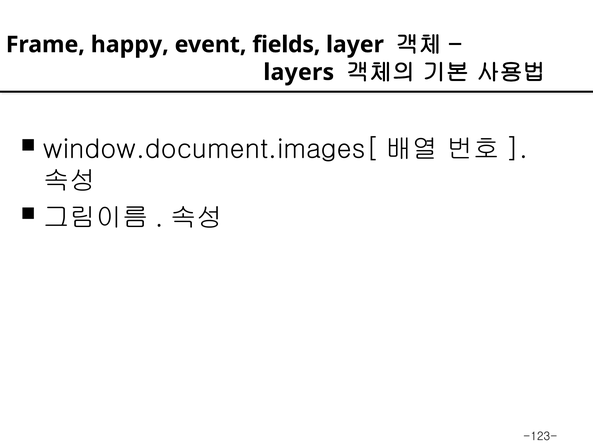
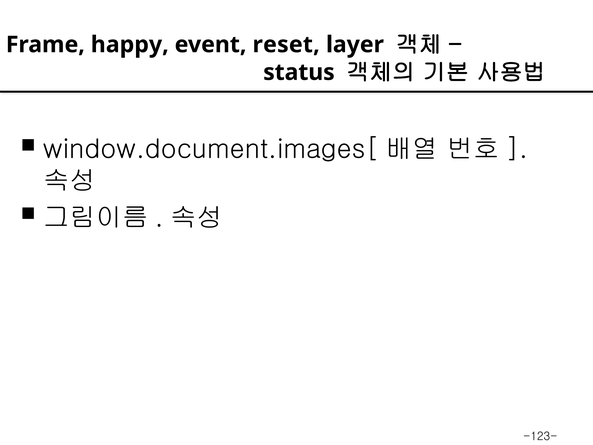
fields: fields -> reset
layers: layers -> status
